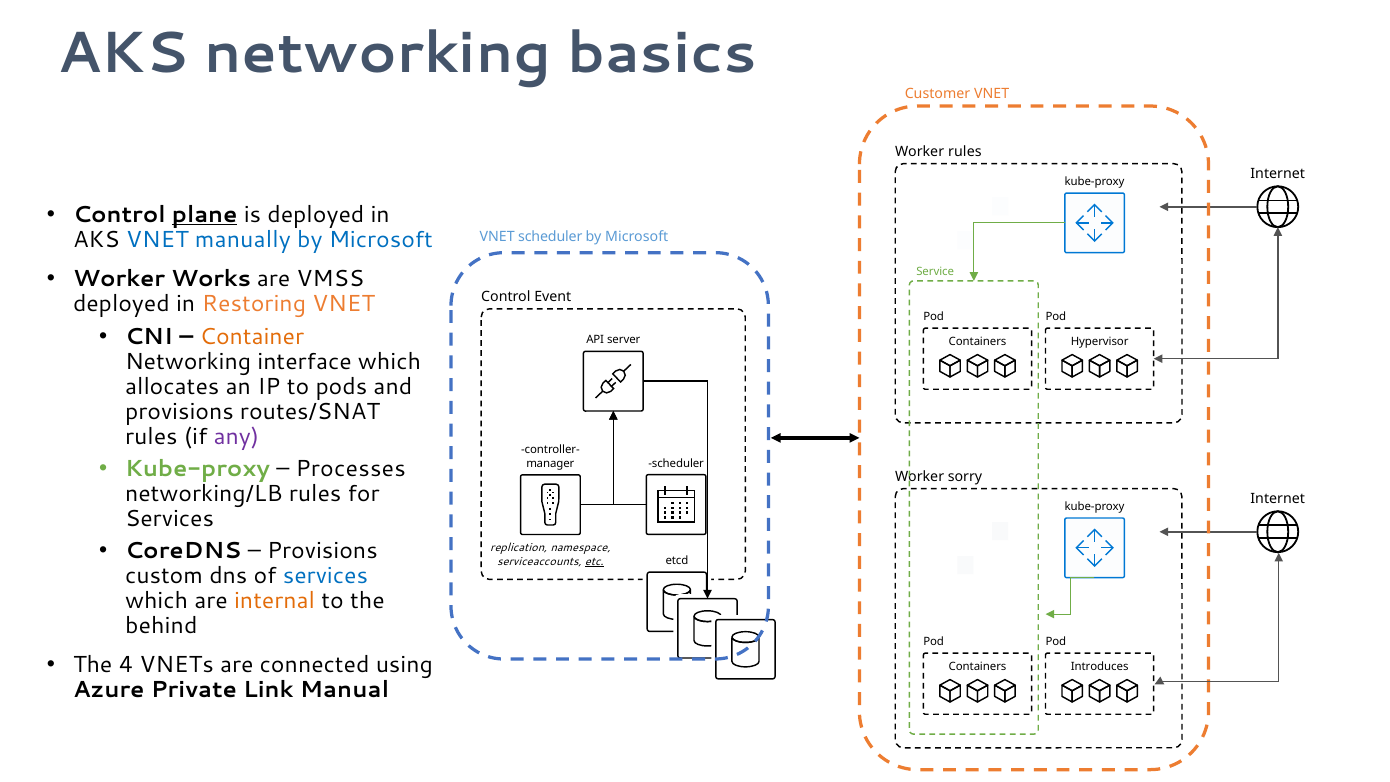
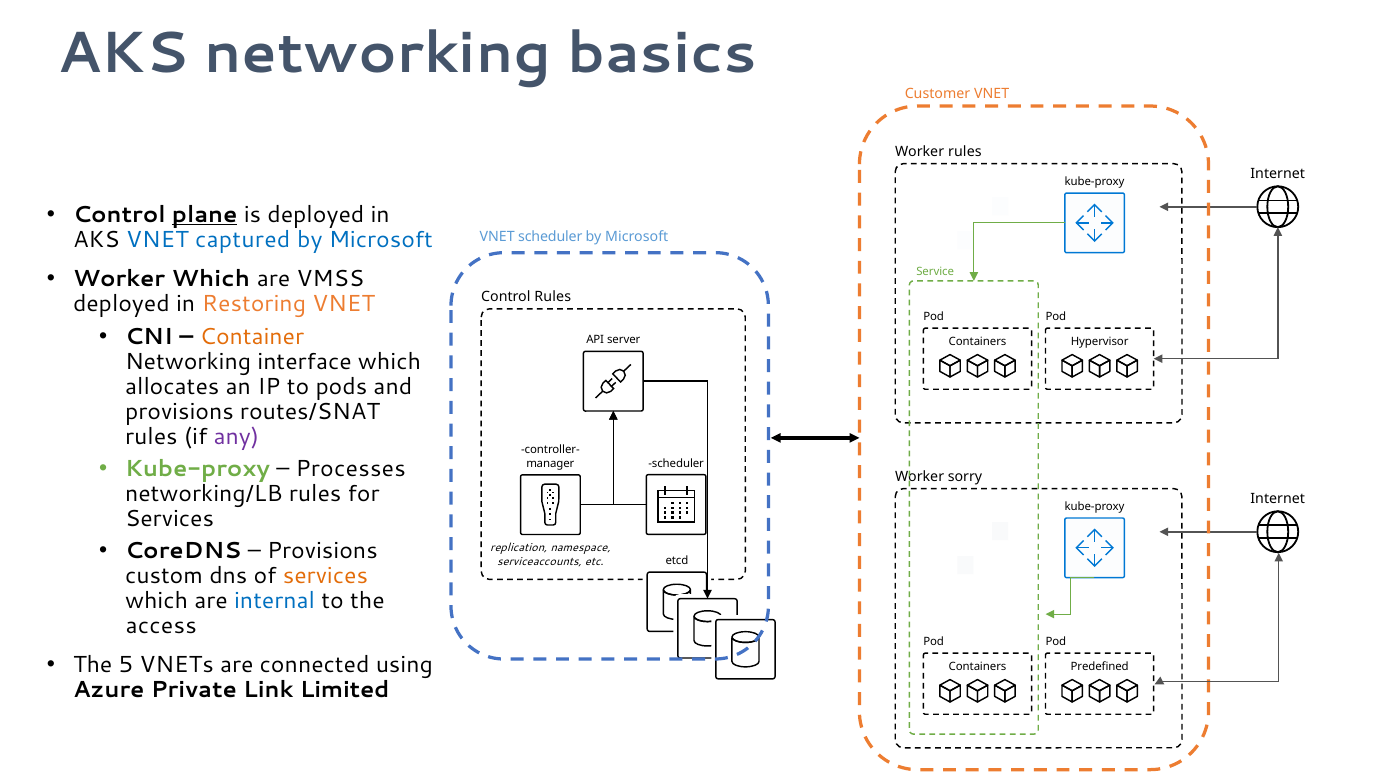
manually: manually -> captured
Worker Works: Works -> Which
Control Event: Event -> Rules
etc underline: present -> none
services at (325, 576) colour: blue -> orange
internal colour: orange -> blue
behind: behind -> access
4: 4 -> 5
Introduces: Introduces -> Predefined
Manual: Manual -> Limited
